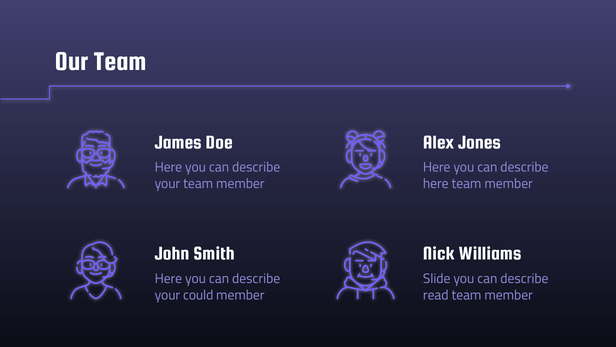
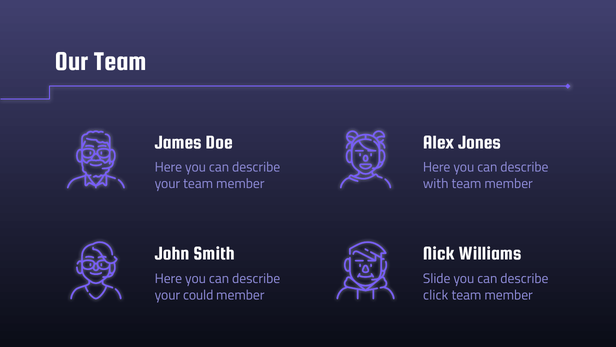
here at (436, 184): here -> with
read: read -> click
